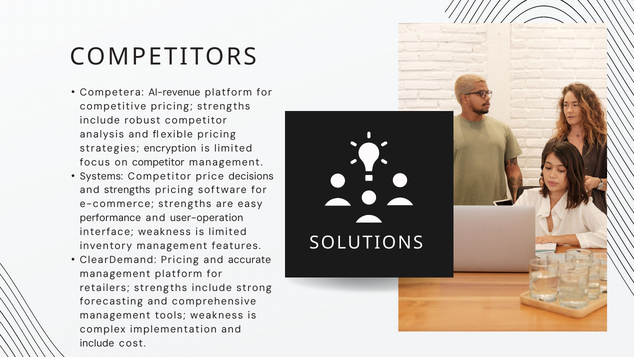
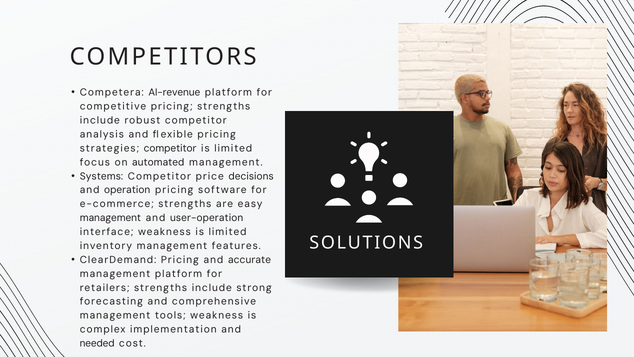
strategies encryption: encryption -> competitor
on competitor: competitor -> automated
and strengths: strengths -> operation
performance at (110, 218): performance -> management
include at (97, 343): include -> needed
